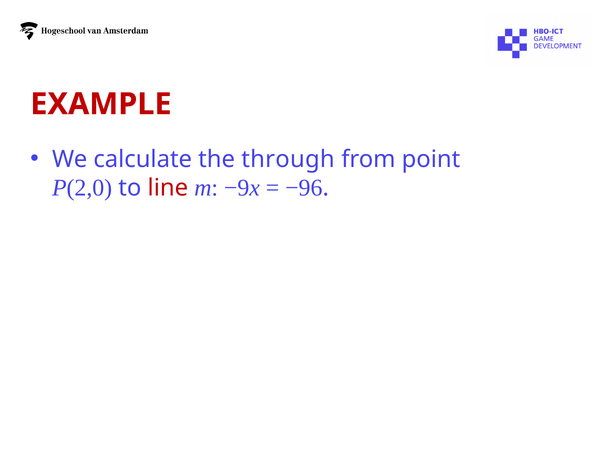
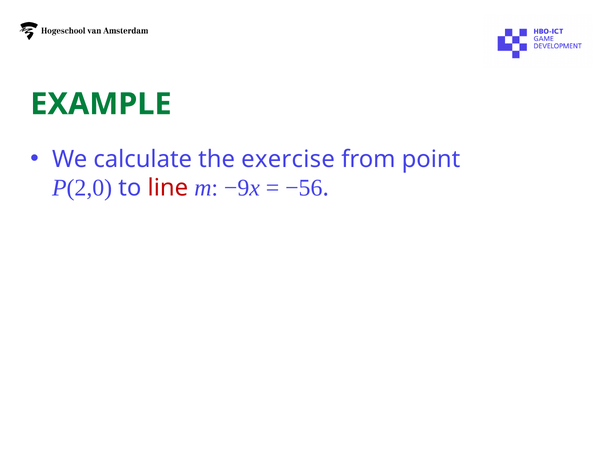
EXAMPLE colour: red -> green
through: through -> exercise
−96: −96 -> −56
